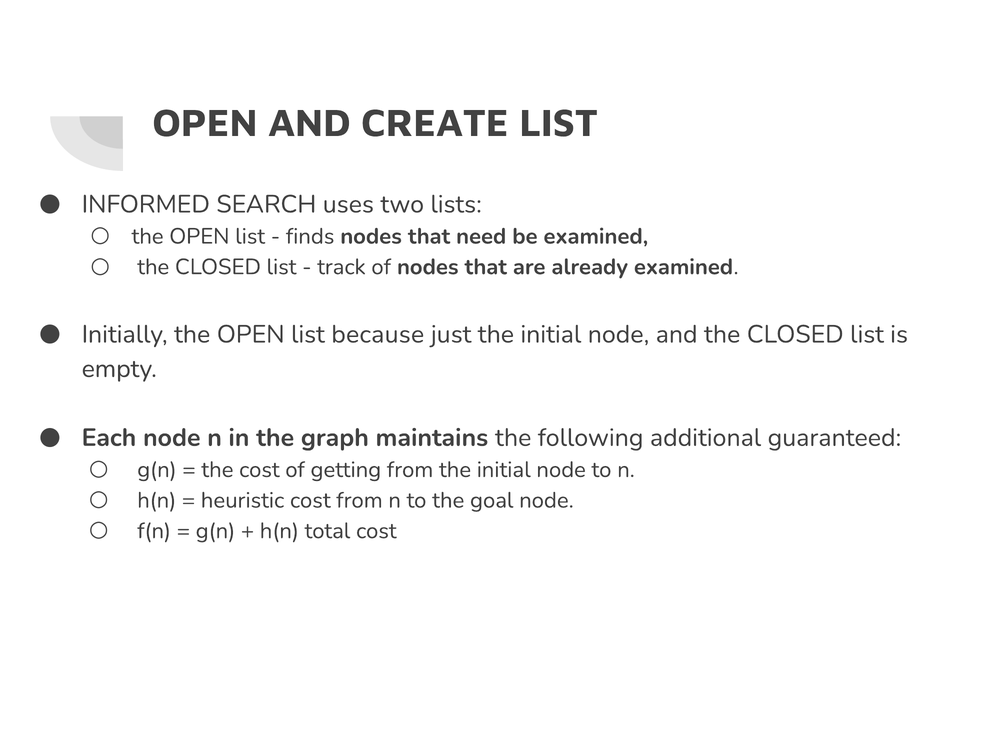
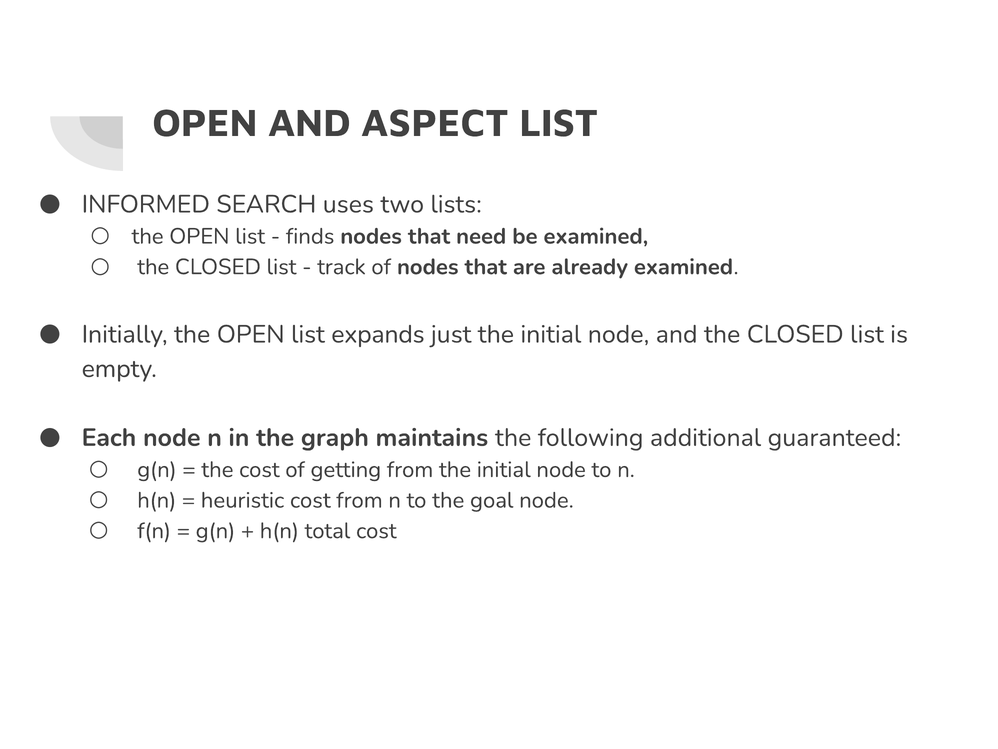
CREATE: CREATE -> ASPECT
because: because -> expands
